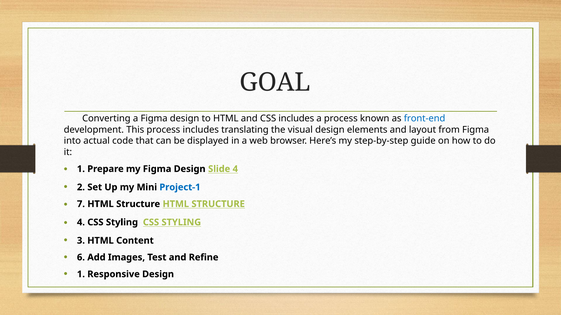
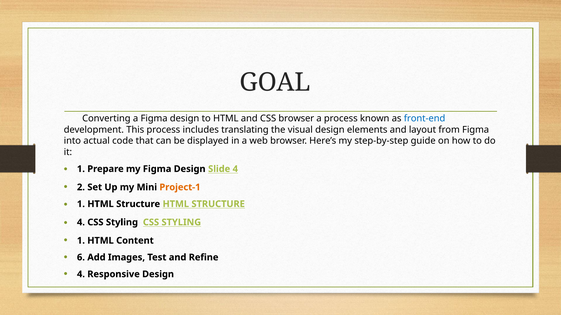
CSS includes: includes -> browser
Project-1 colour: blue -> orange
7 at (81, 204): 7 -> 1
3 at (81, 241): 3 -> 1
1 at (81, 275): 1 -> 4
